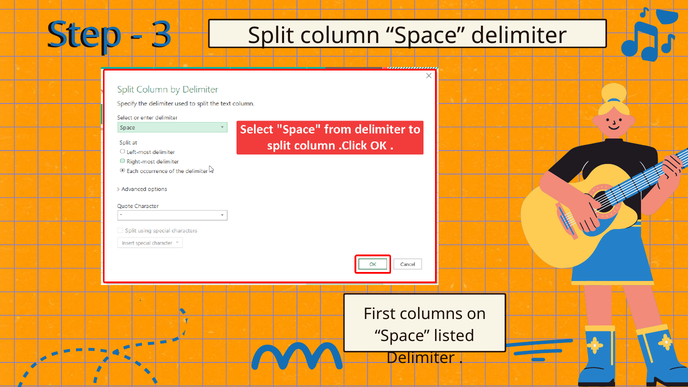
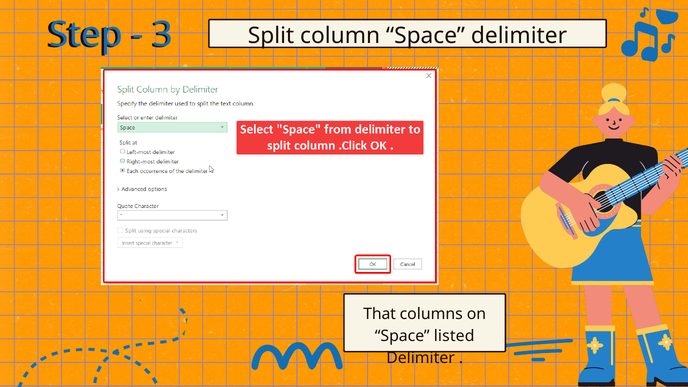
First: First -> That
